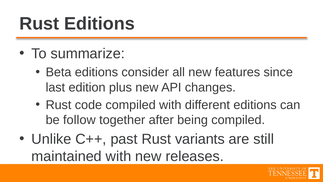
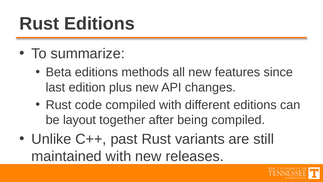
consider: consider -> methods
follow: follow -> layout
